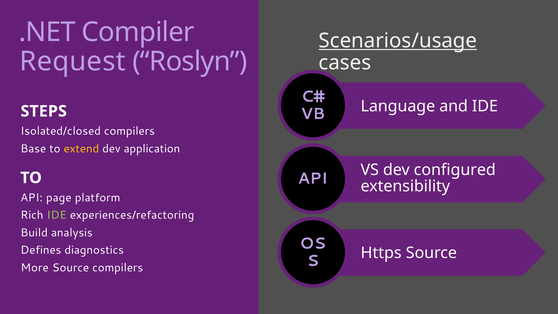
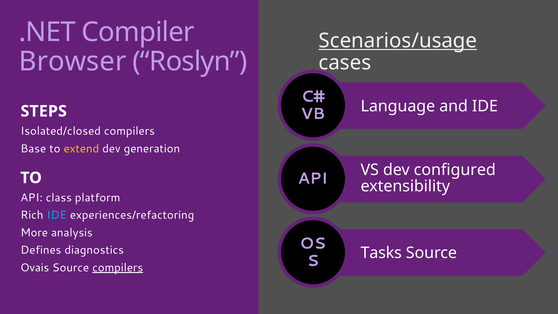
Request: Request -> Browser
application: application -> generation
page: page -> class
IDE at (57, 215) colour: light green -> light blue
Build: Build -> More
Https: Https -> Tasks
More: More -> Ovais
compilers at (118, 267) underline: none -> present
